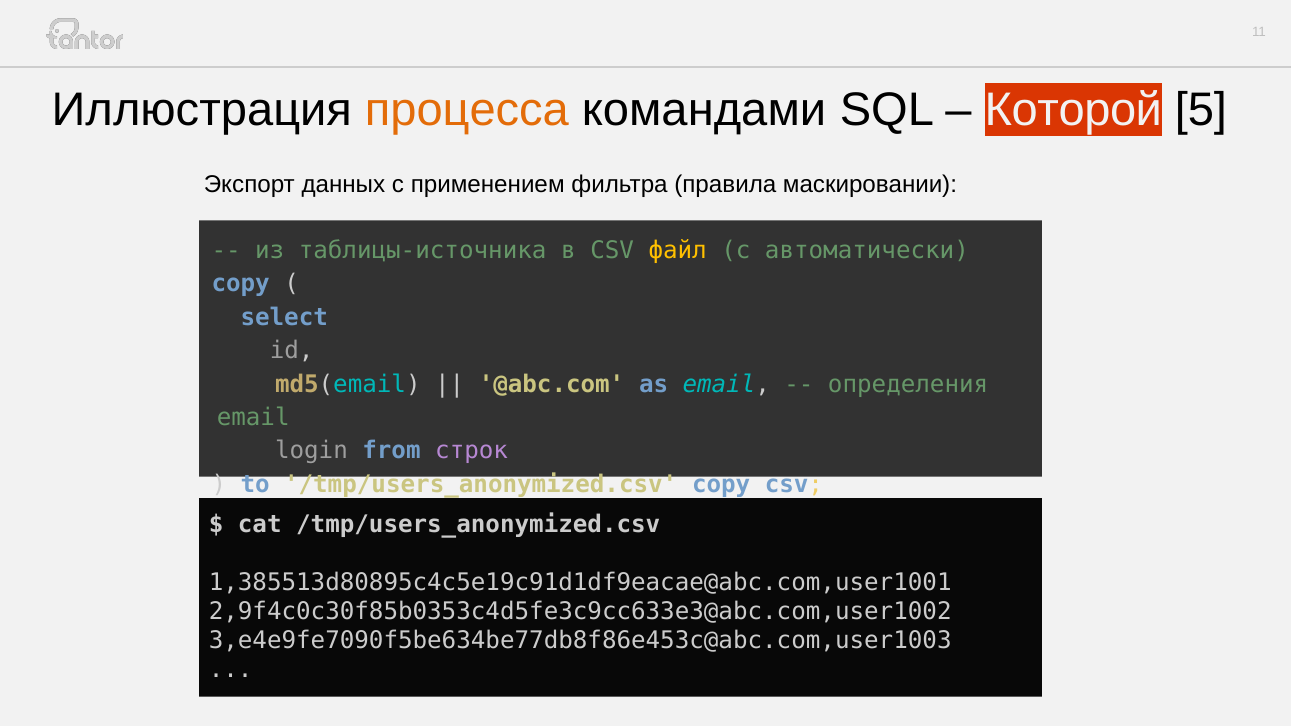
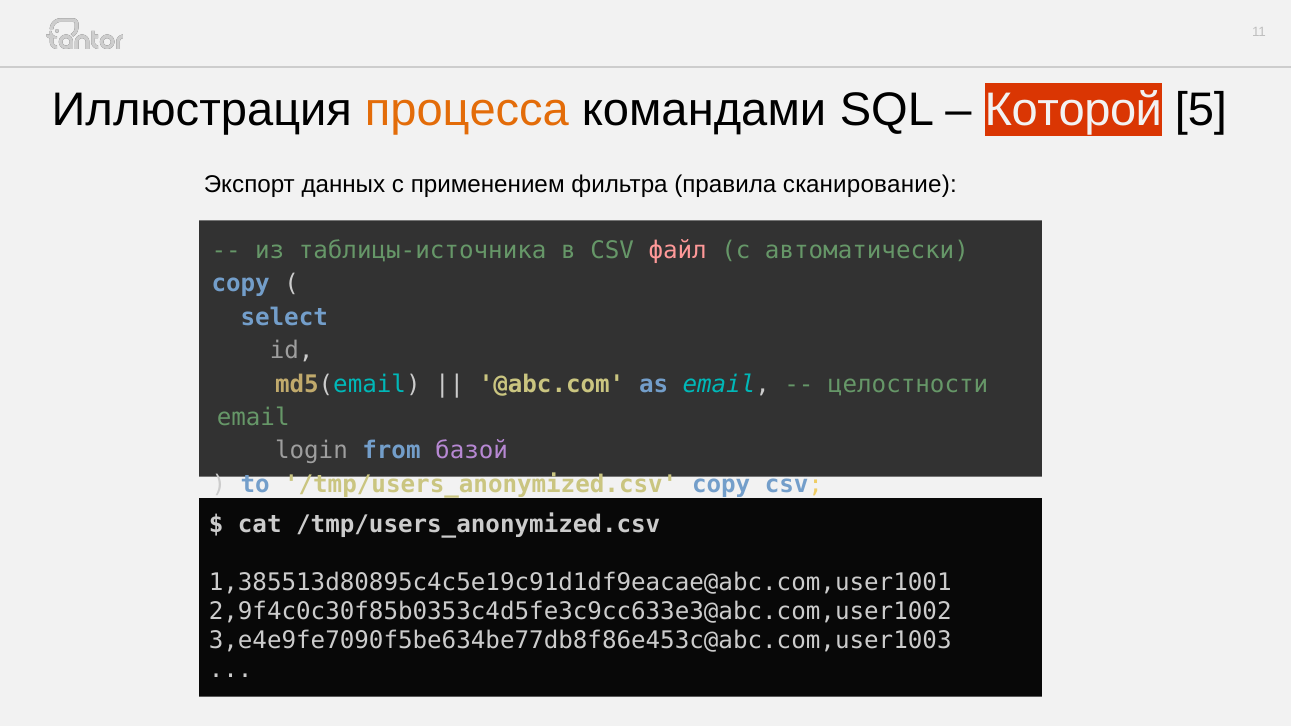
маскировании: маскировании -> сканирование
файл colour: yellow -> pink
определения: определения -> целостности
строк: строк -> базой
